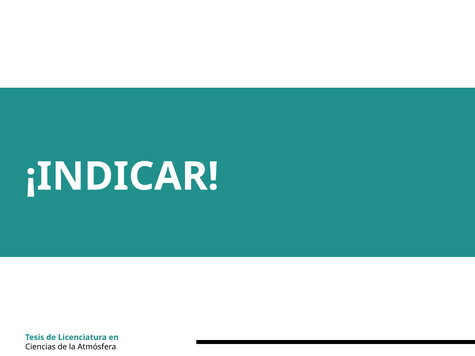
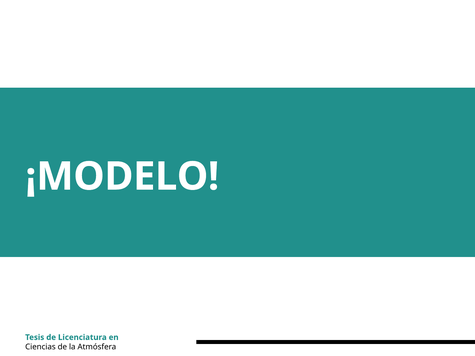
¡INDICAR: ¡INDICAR -> ¡MODELO
